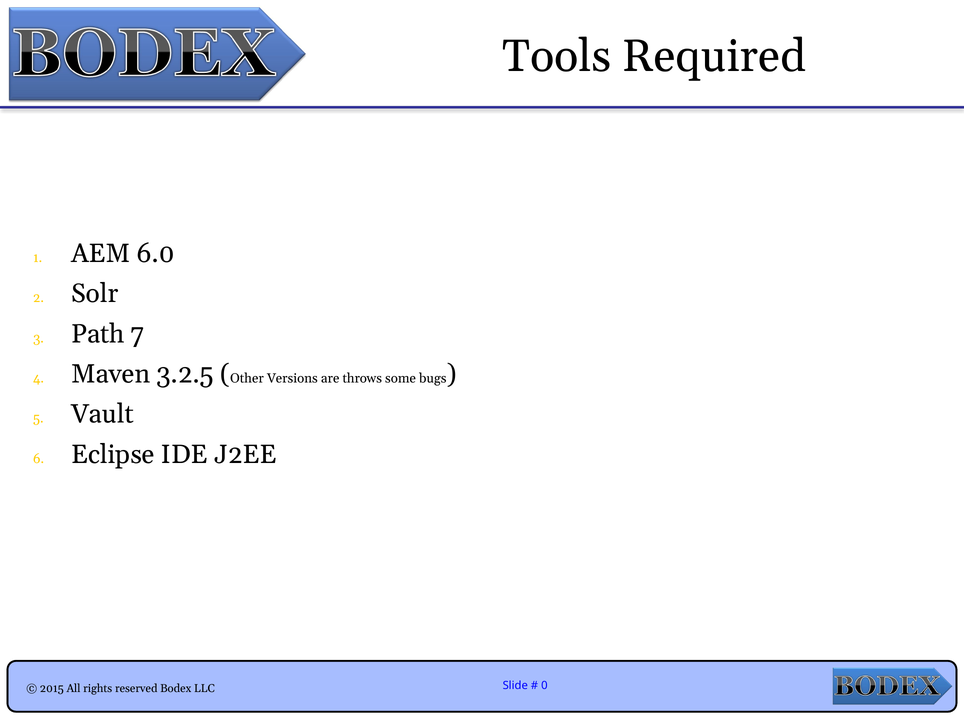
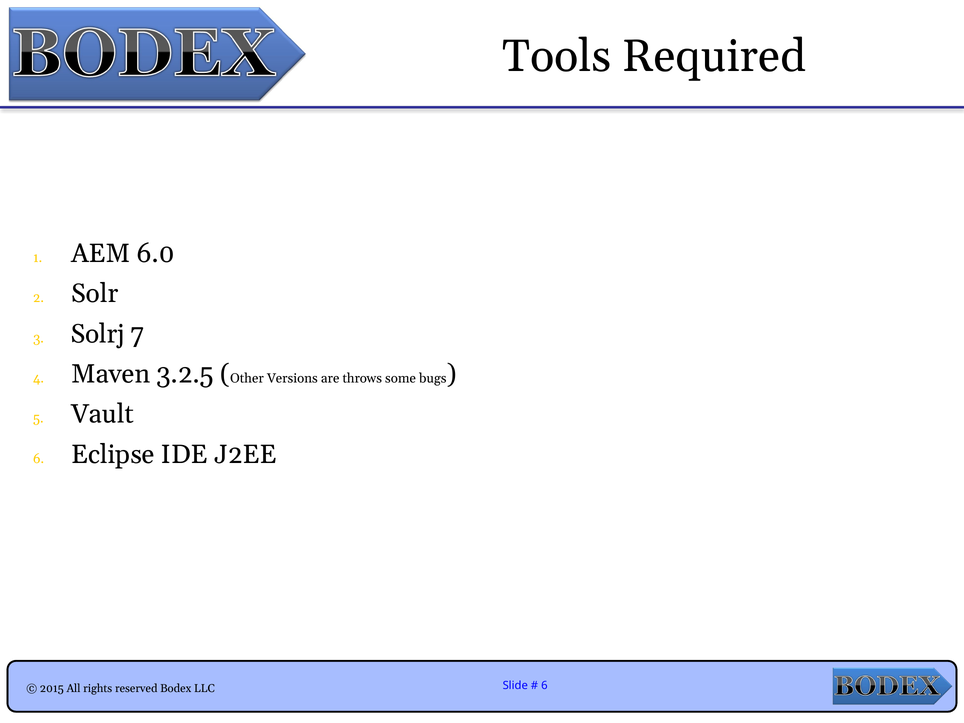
Path: Path -> Solrj
0 at (544, 686): 0 -> 6
